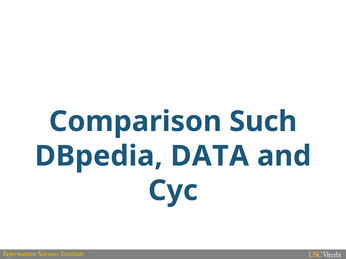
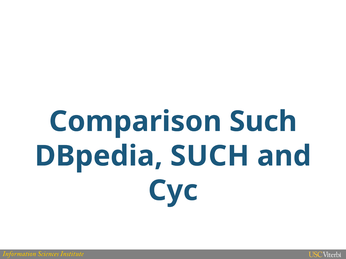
DBpedia DATA: DATA -> SUCH
